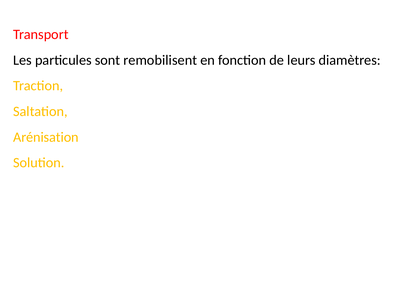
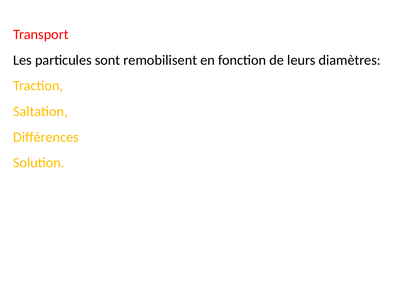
Arénisation: Arénisation -> Différences
